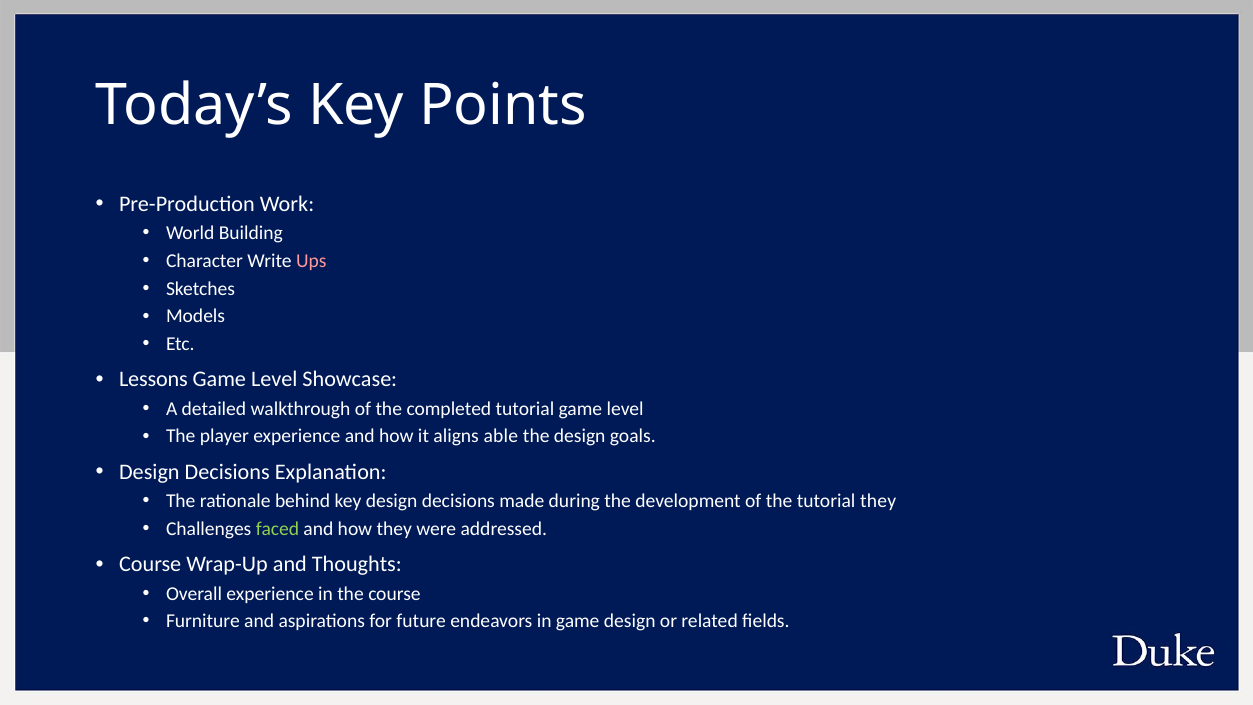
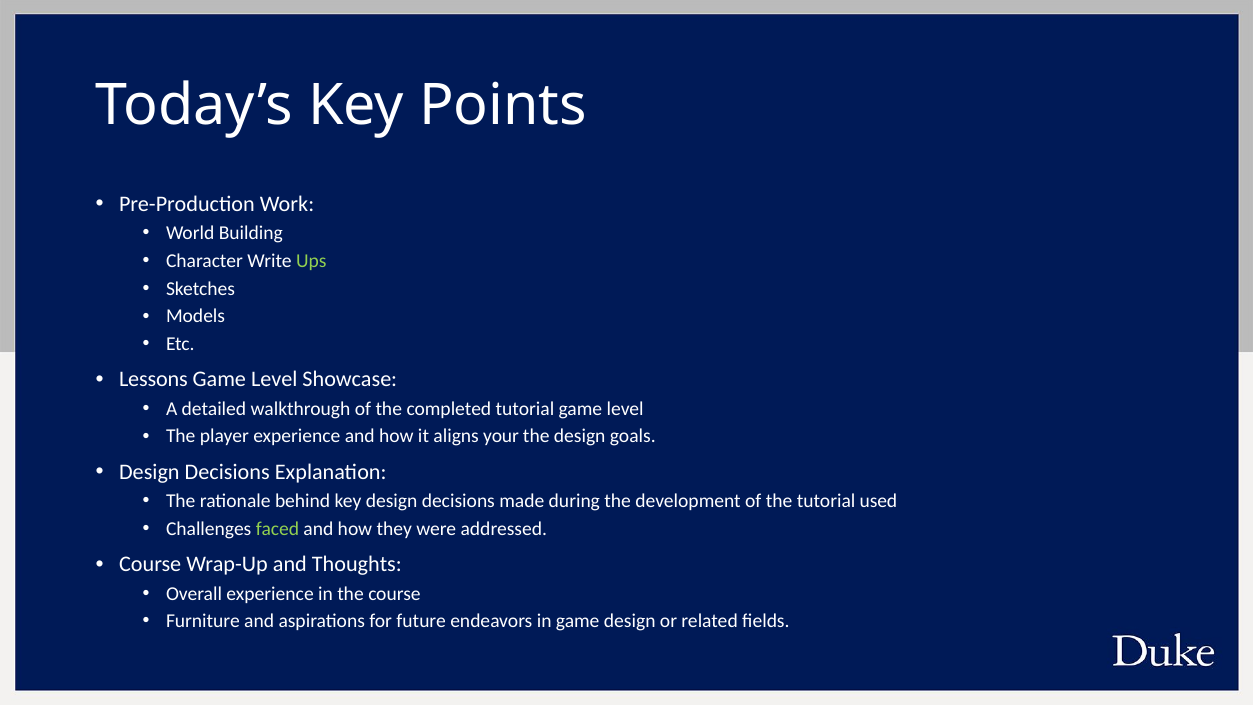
Ups colour: pink -> light green
able: able -> your
tutorial they: they -> used
